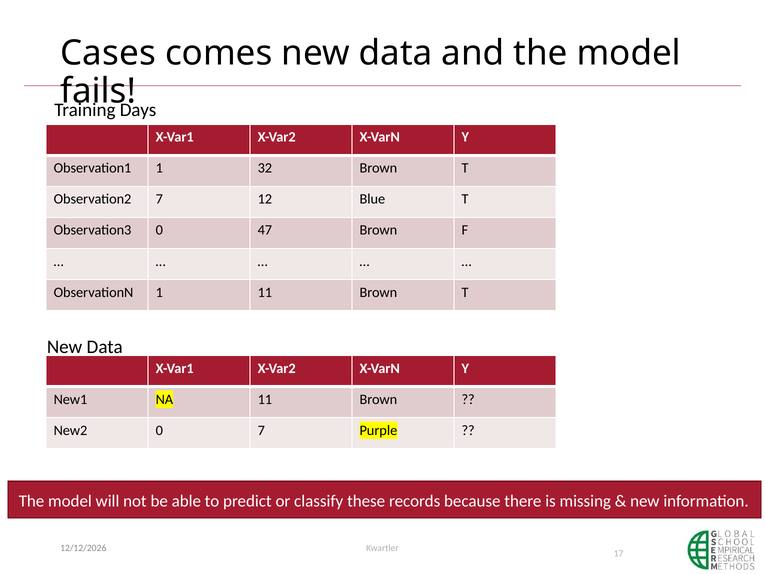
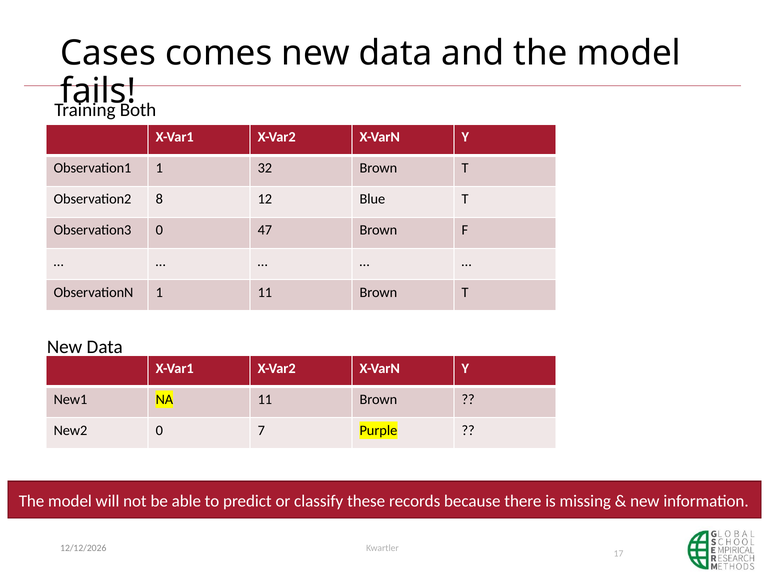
Days: Days -> Both
Observation2 7: 7 -> 8
